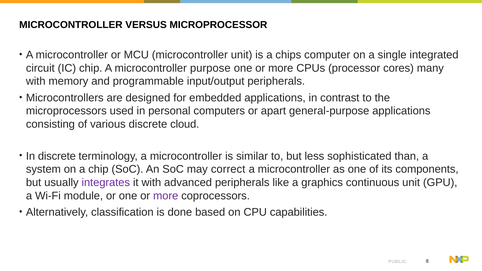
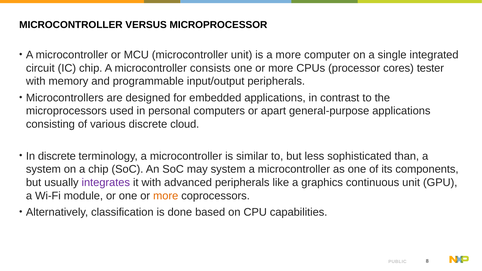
a chips: chips -> more
purpose: purpose -> consists
many: many -> tester
may correct: correct -> system
more at (166, 196) colour: purple -> orange
